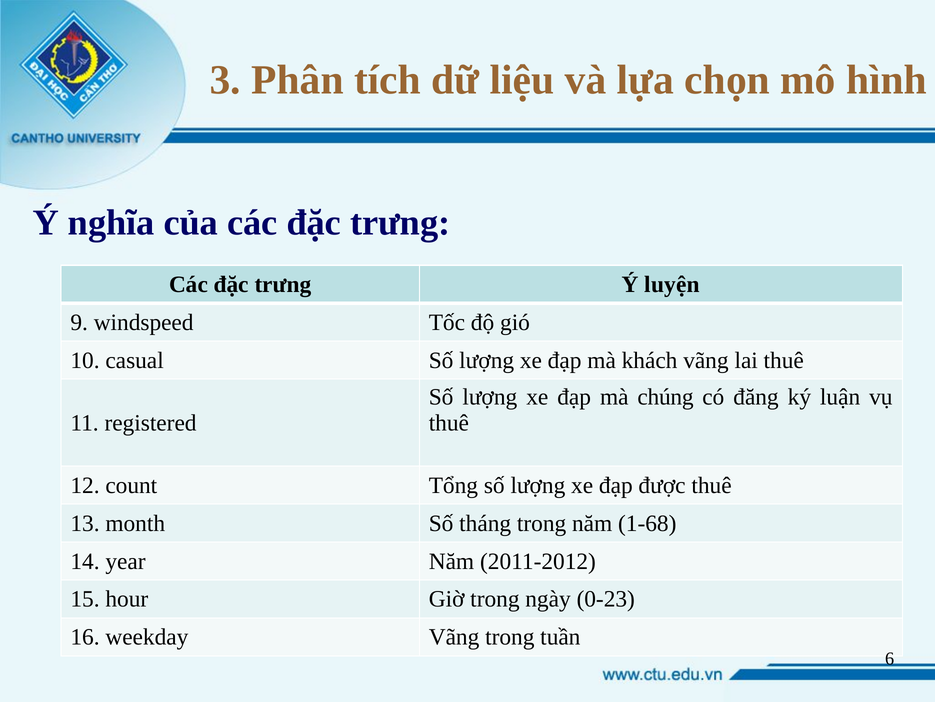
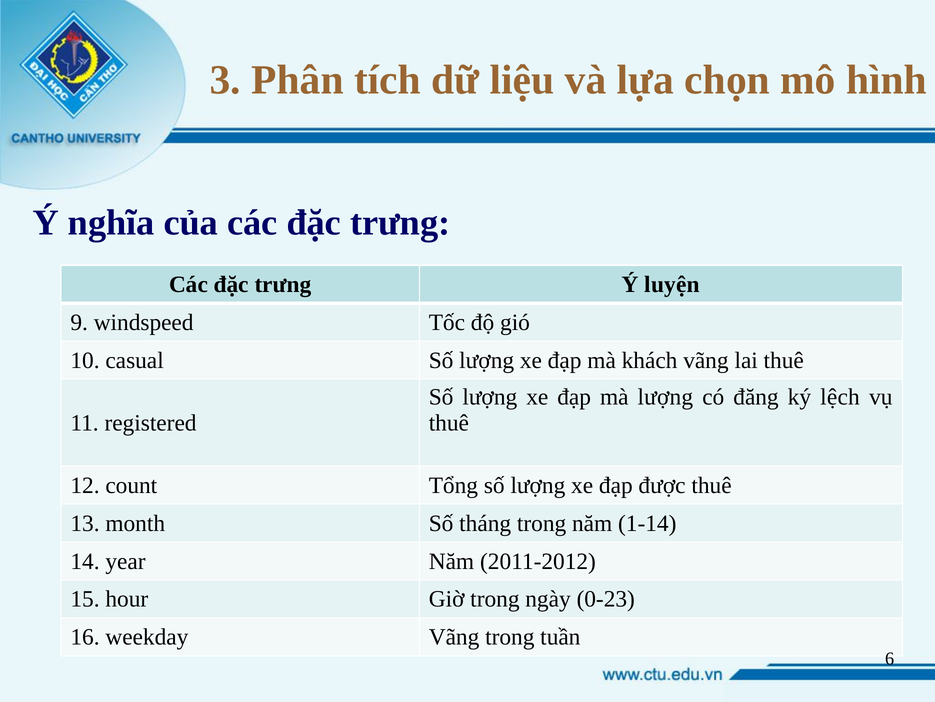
mà chúng: chúng -> lượng
luận: luận -> lệch
1-68: 1-68 -> 1-14
